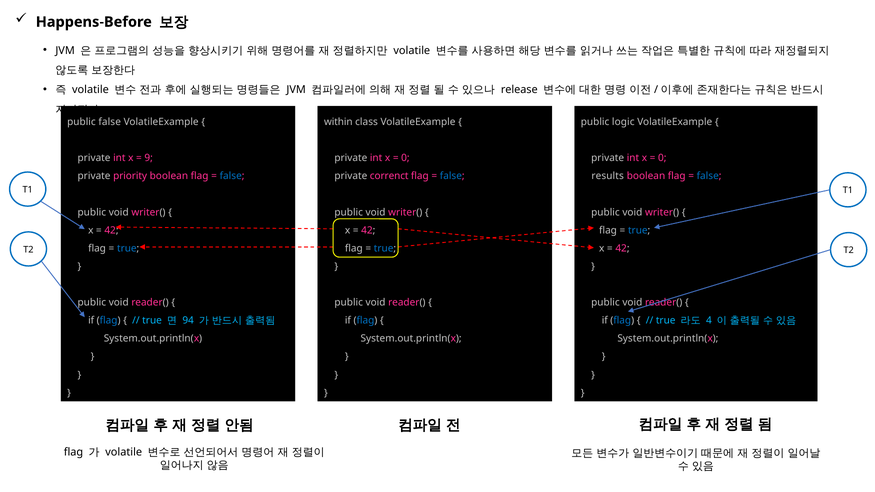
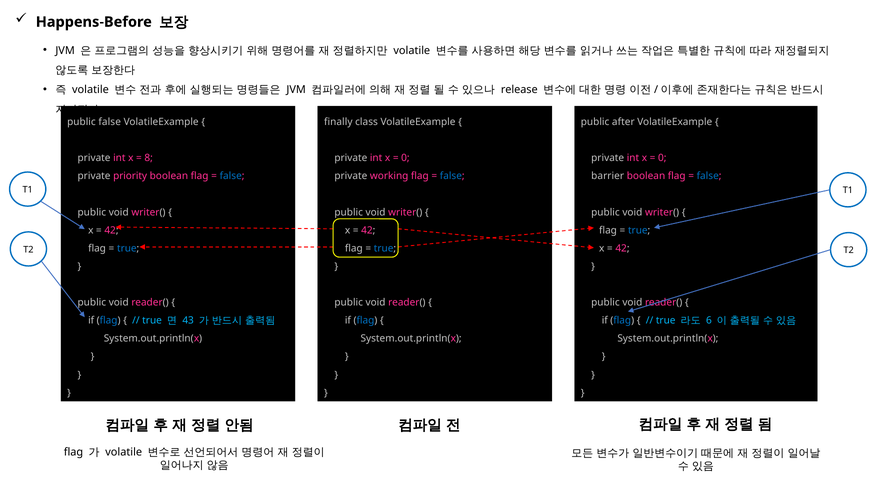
within: within -> finally
logic: logic -> after
9: 9 -> 8
correnct: correnct -> working
results: results -> barrier
94: 94 -> 43
4: 4 -> 6
